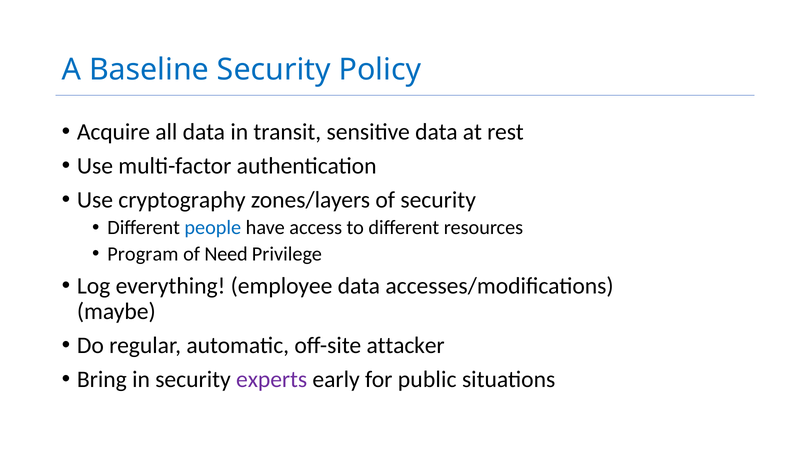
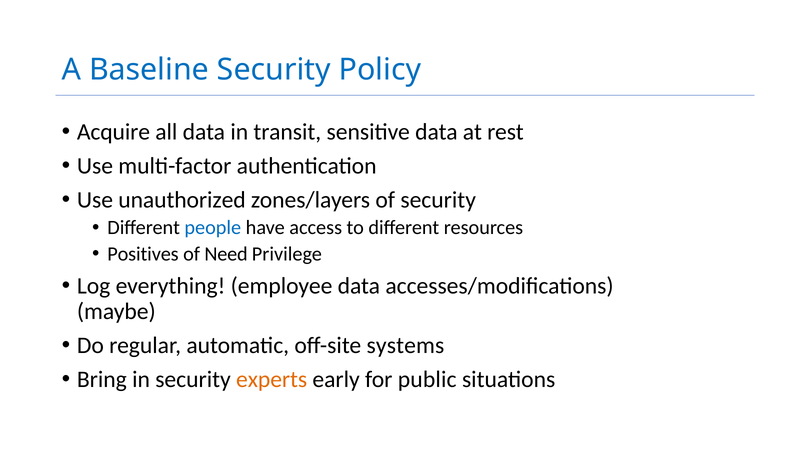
cryptography: cryptography -> unauthorized
Program: Program -> Positives
attacker: attacker -> systems
experts colour: purple -> orange
